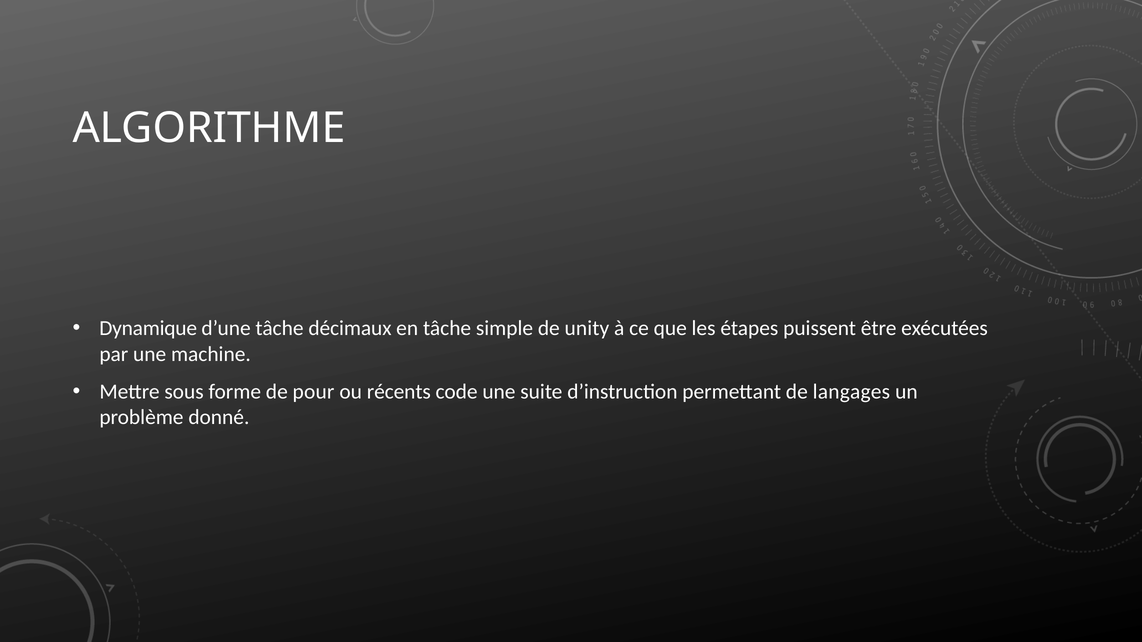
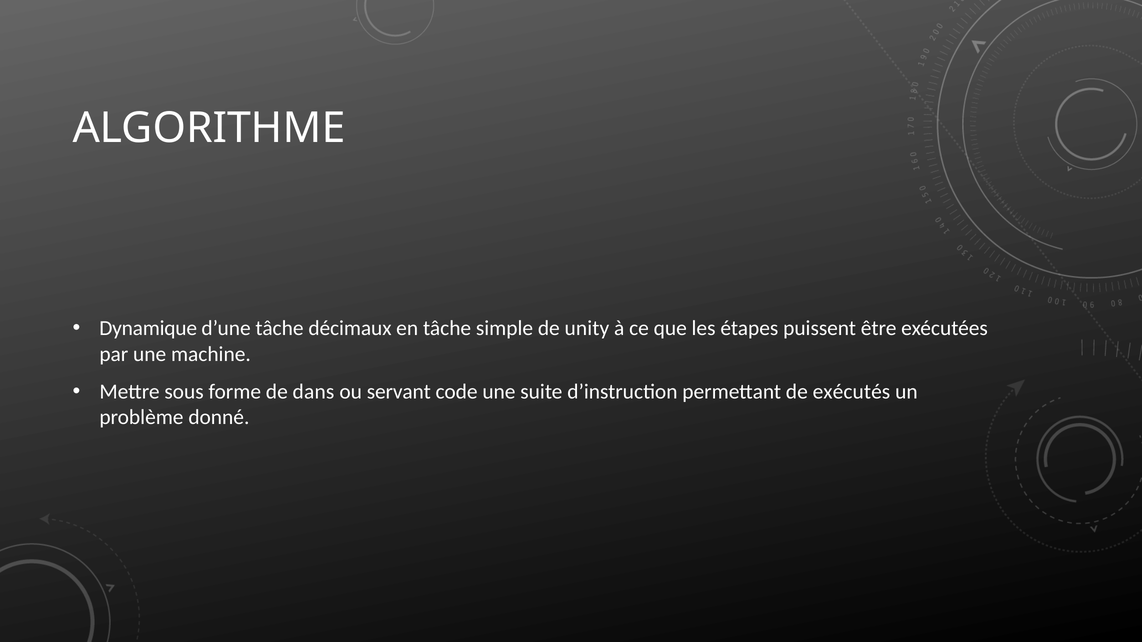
pour: pour -> dans
récents: récents -> servant
langages: langages -> exécutés
